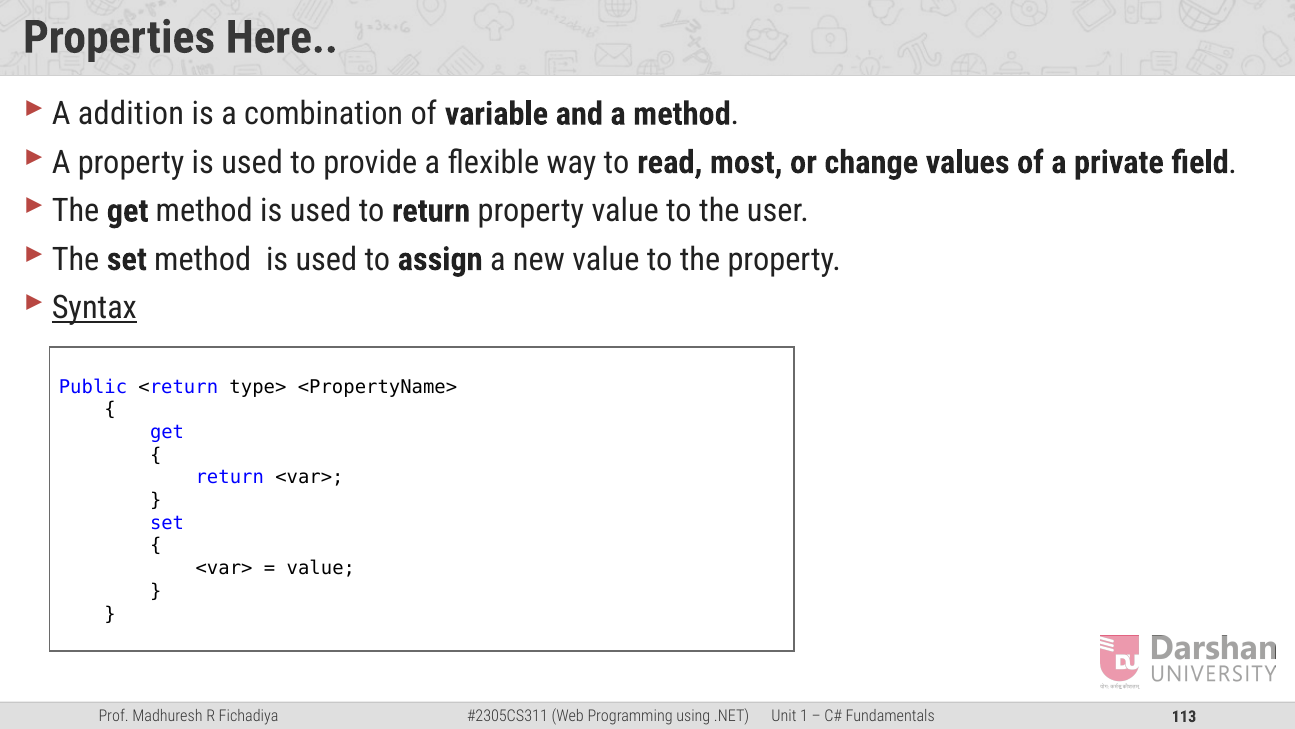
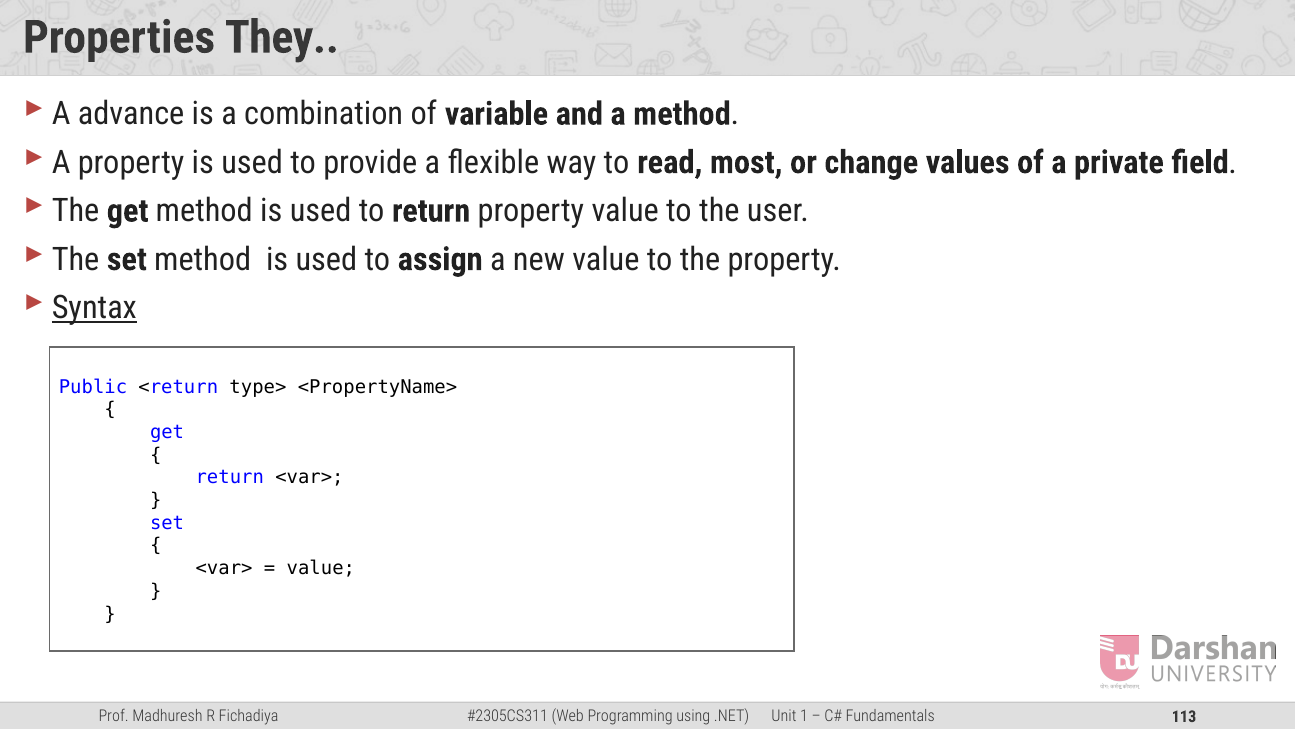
Here: Here -> They
addition: addition -> advance
